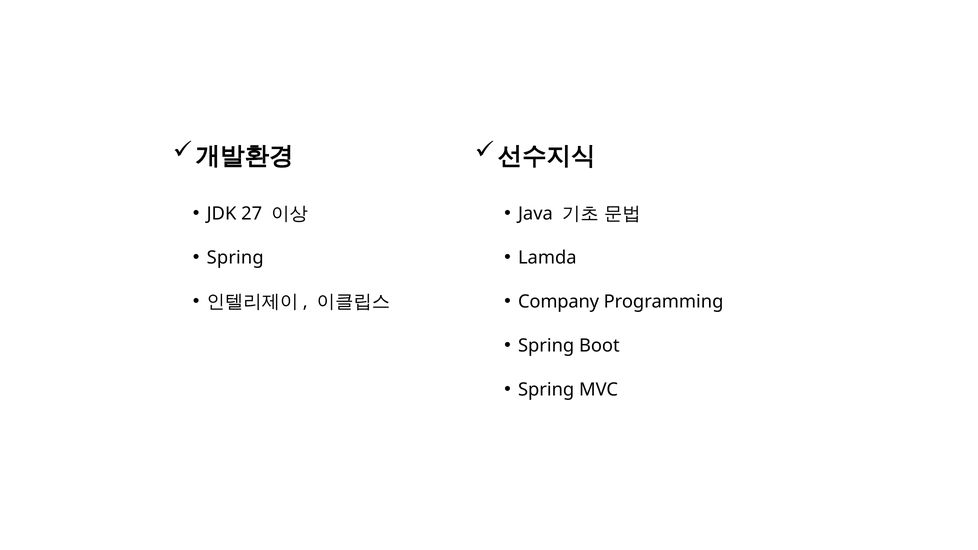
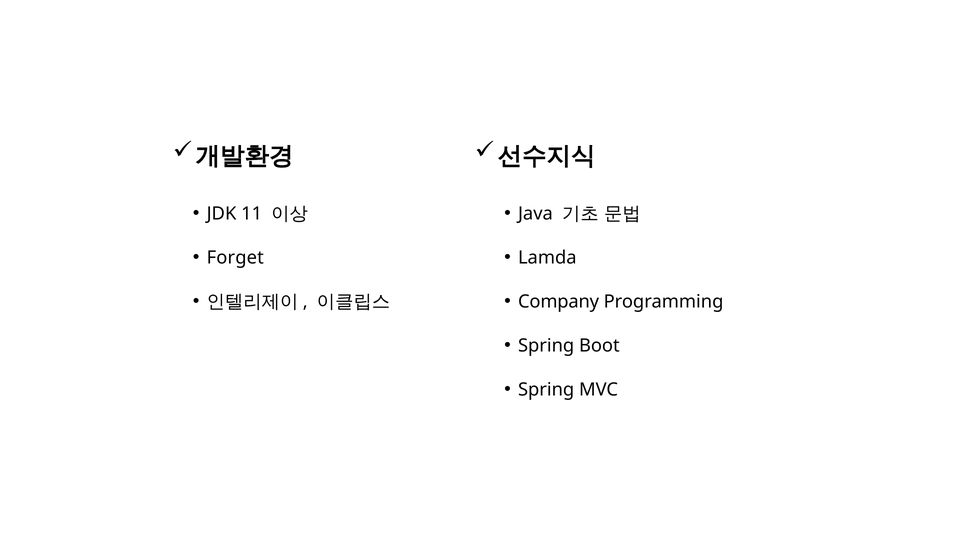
27: 27 -> 11
Spring at (235, 258): Spring -> Forget
